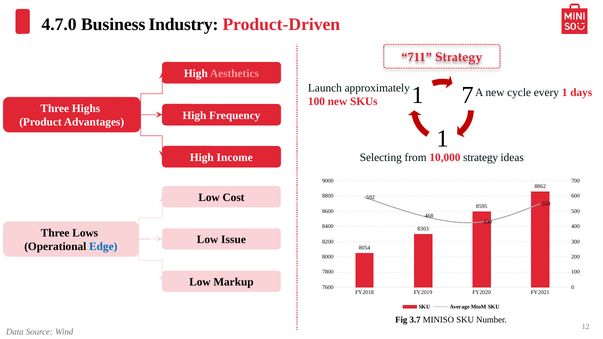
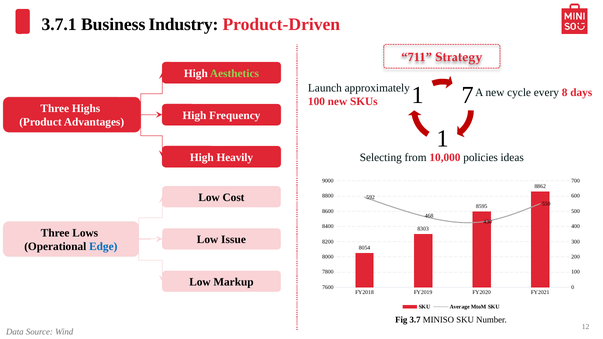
4.7.0: 4.7.0 -> 3.7.1
Aesthetics colour: pink -> light green
every 1: 1 -> 8
10,000 strategy: strategy -> policies
Income: Income -> Heavily
